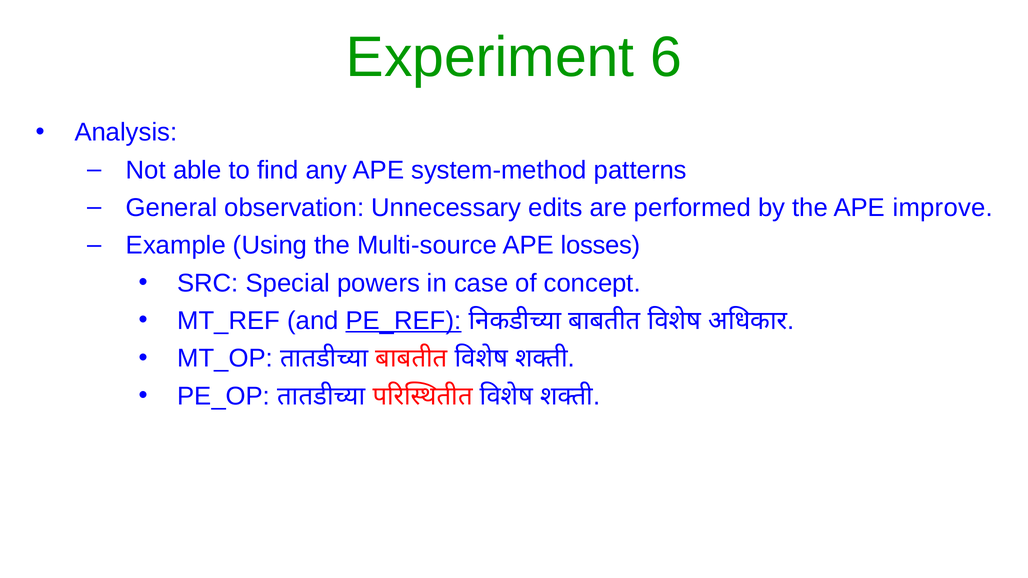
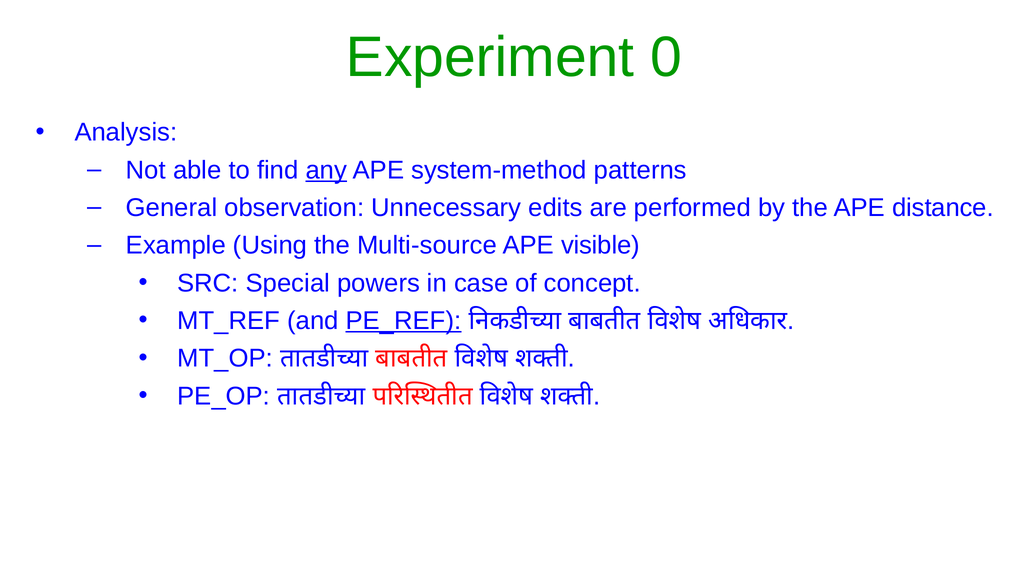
6: 6 -> 0
any underline: none -> present
improve: improve -> distance
losses: losses -> visible
